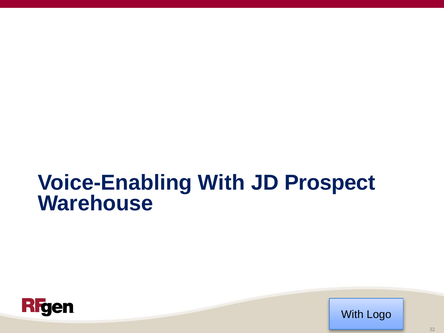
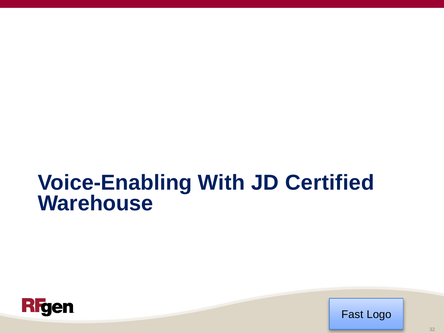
Prospect: Prospect -> Certified
With at (352, 315): With -> Fast
